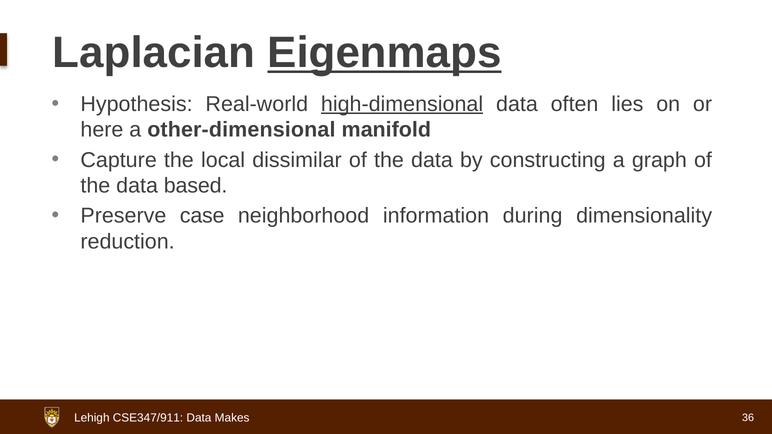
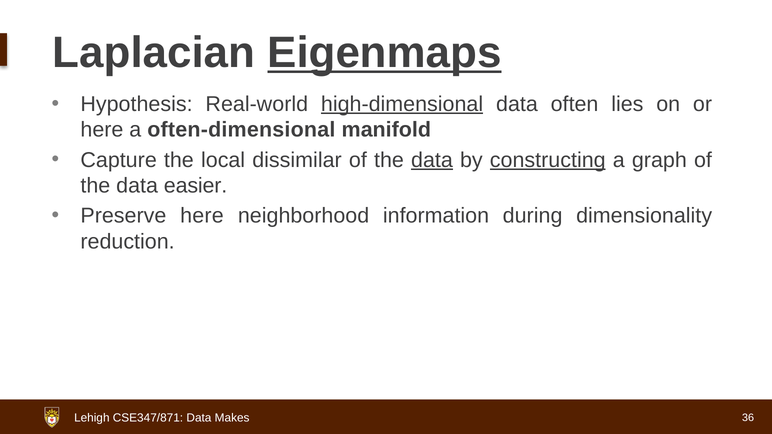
other-dimensional: other-dimensional -> often-dimensional
data at (432, 160) underline: none -> present
constructing underline: none -> present
based: based -> easier
Preserve case: case -> here
CSE347/911: CSE347/911 -> CSE347/871
